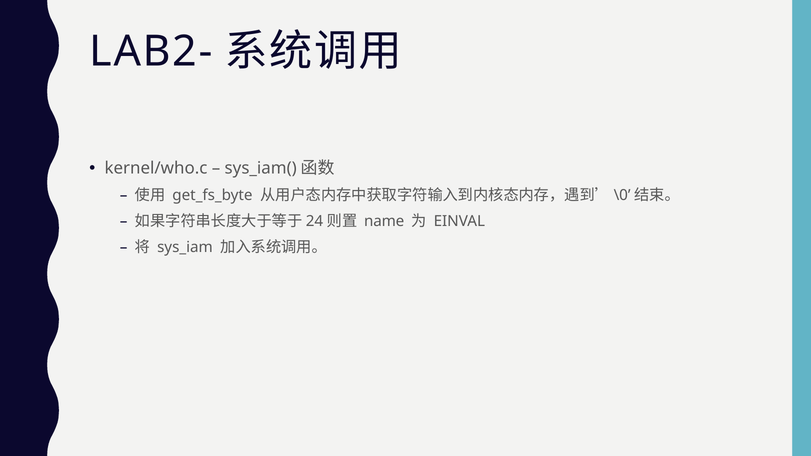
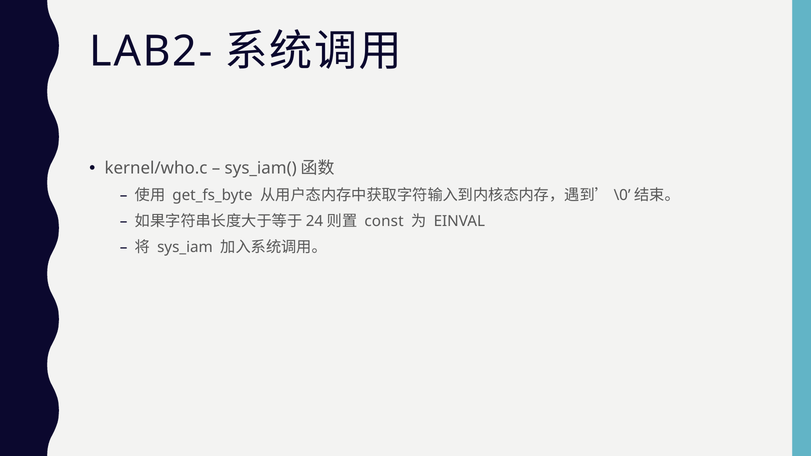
name: name -> const
